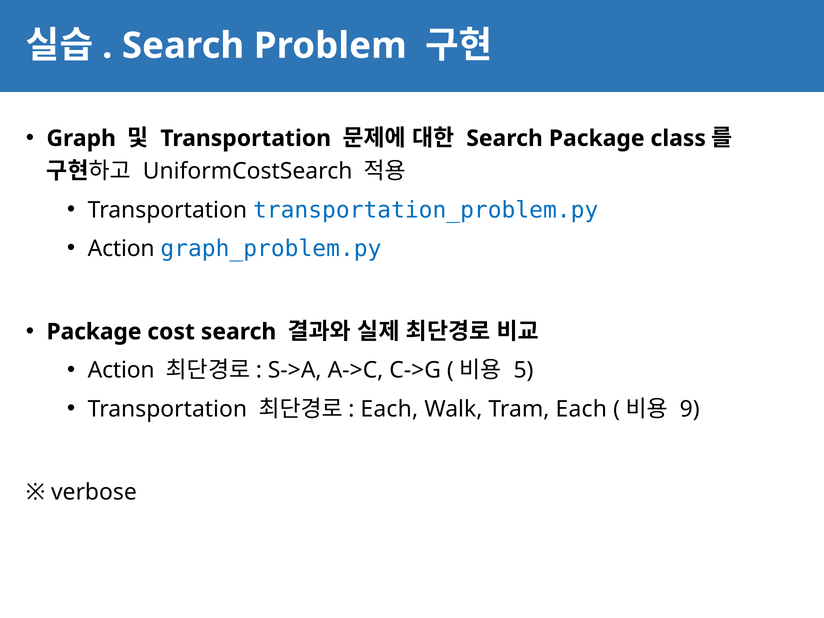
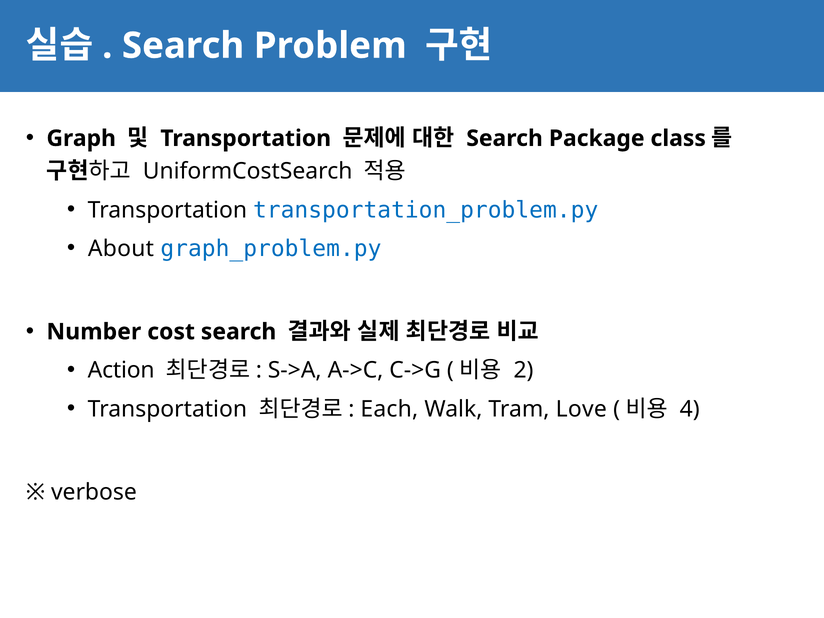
Action at (121, 249): Action -> About
Package at (94, 332): Package -> Number
5: 5 -> 2
Tram Each: Each -> Love
9: 9 -> 4
